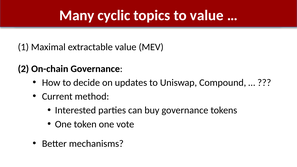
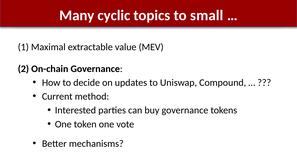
to value: value -> small
